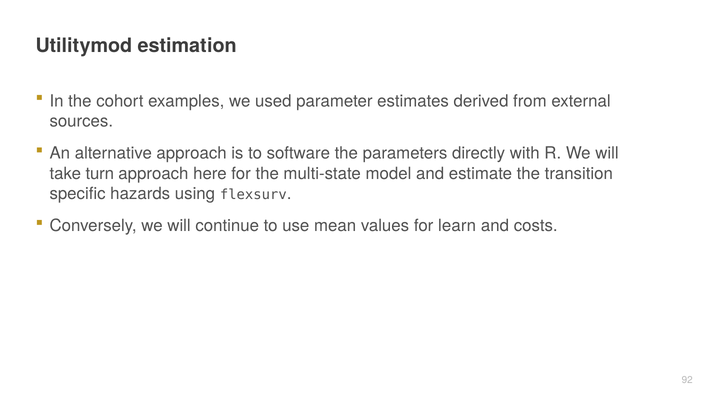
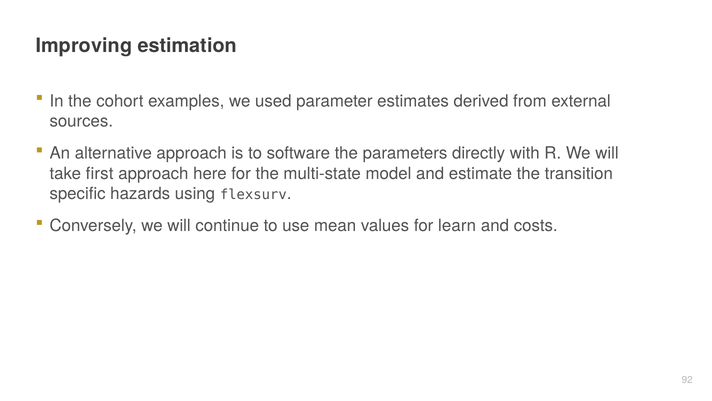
Utilitymod: Utilitymod -> Improving
turn: turn -> first
